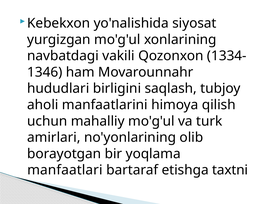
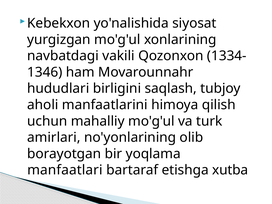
taxtni: taxtni -> xutba
